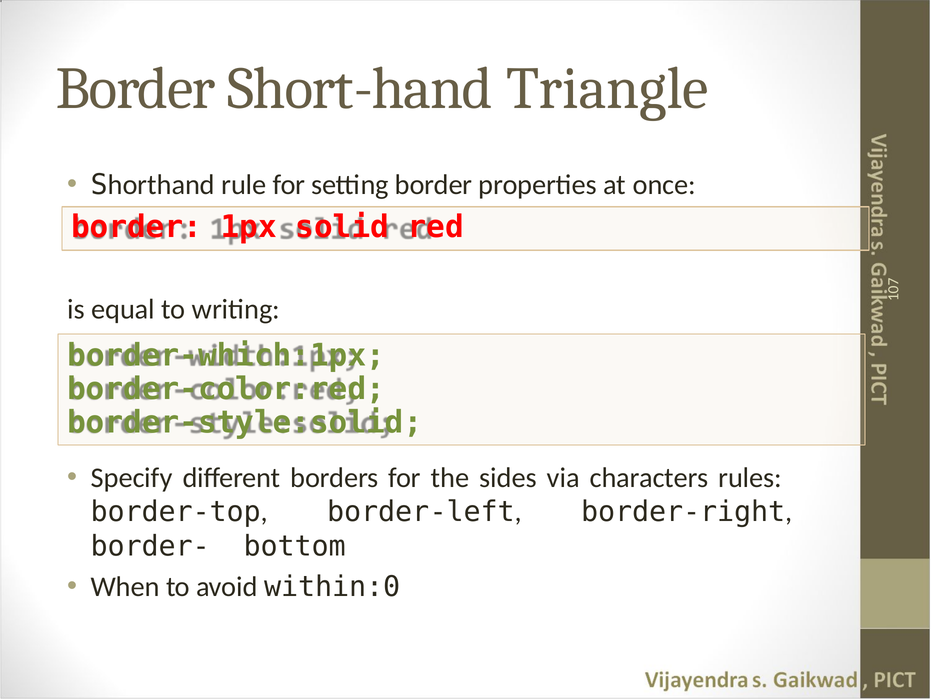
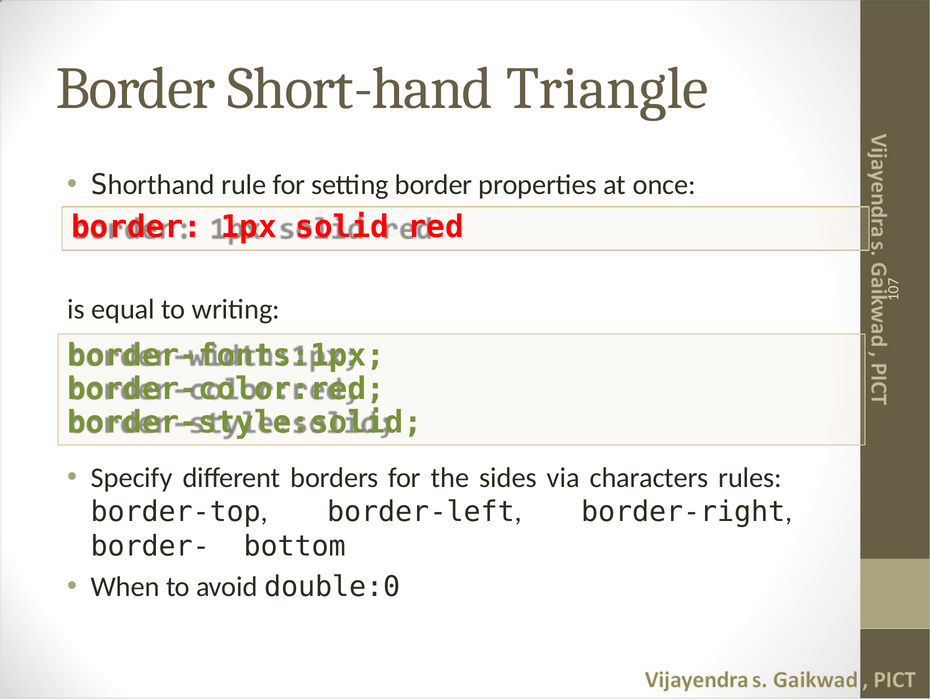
border-which:1px: border-which:1px -> border-fonts:1px
within:0: within:0 -> double:0
